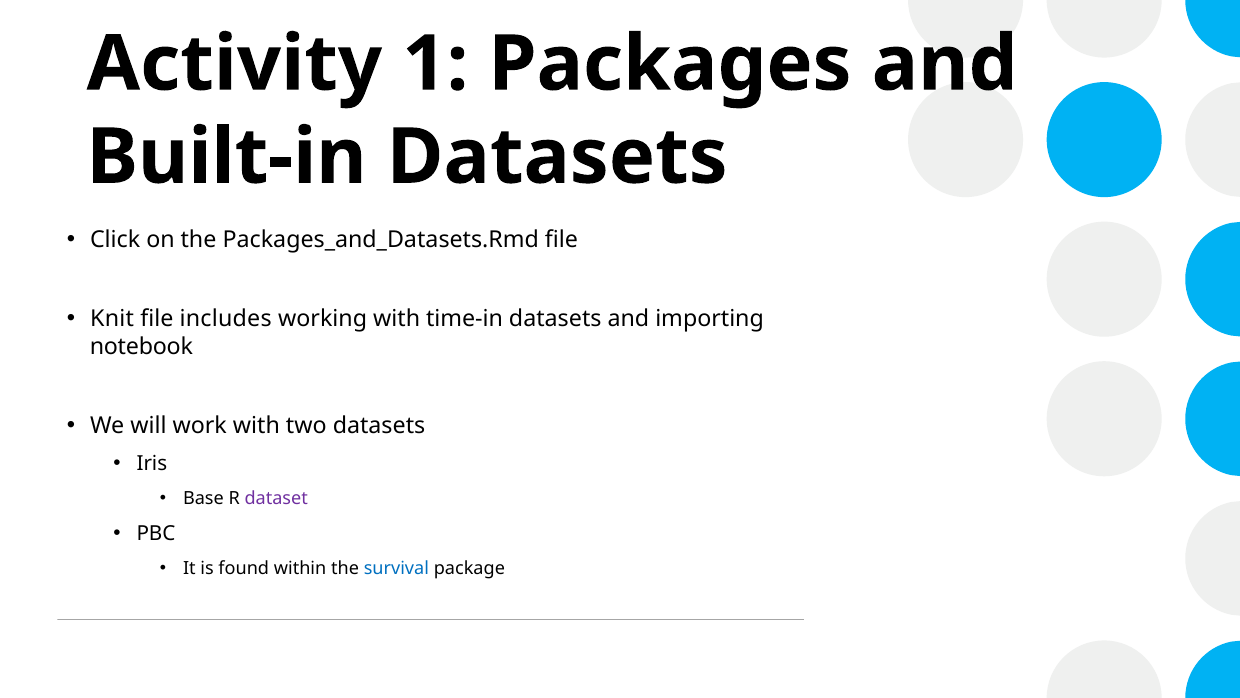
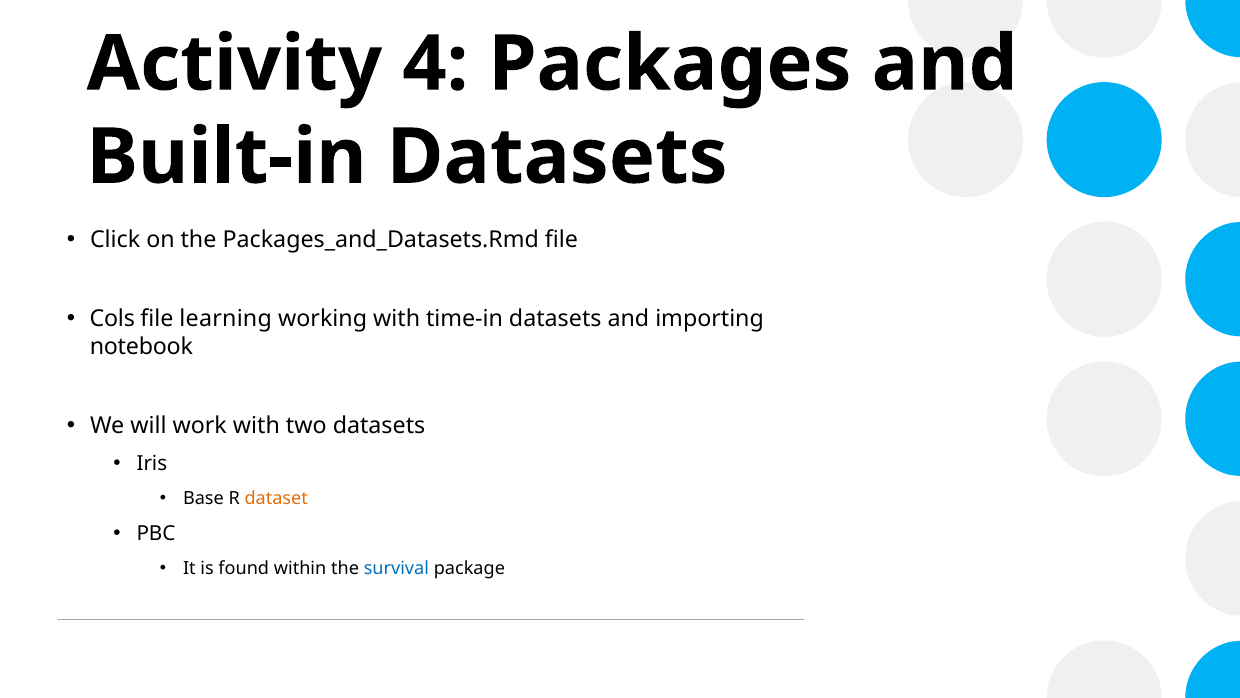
1: 1 -> 4
Knit: Knit -> Cols
includes: includes -> learning
dataset colour: purple -> orange
